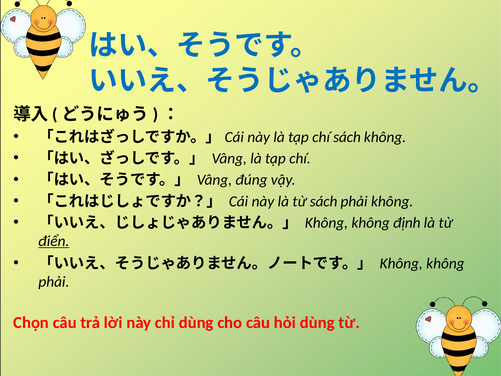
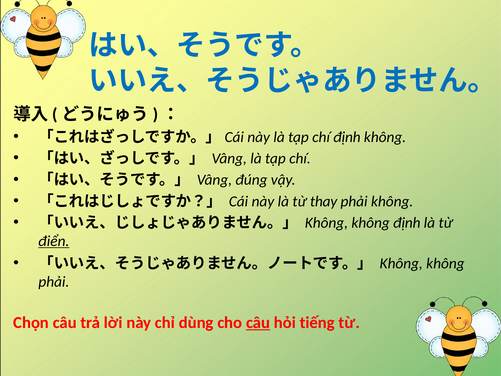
chí sách: sách -> định
từ sách: sách -> thay
câu at (258, 323) underline: none -> present
hỏi dùng: dùng -> tiếng
